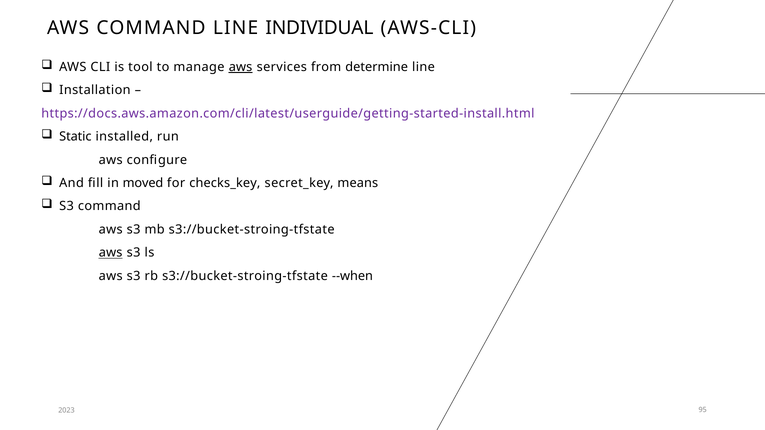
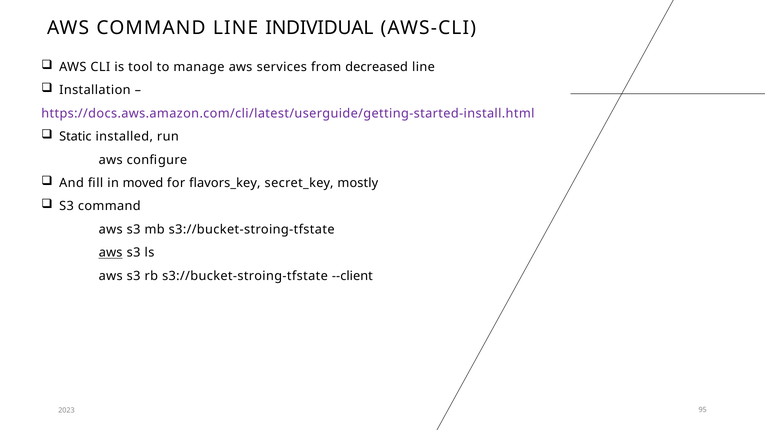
aws at (241, 67) underline: present -> none
determine: determine -> decreased
checks_key: checks_key -> flavors_key
means: means -> mostly
--when: --when -> --client
